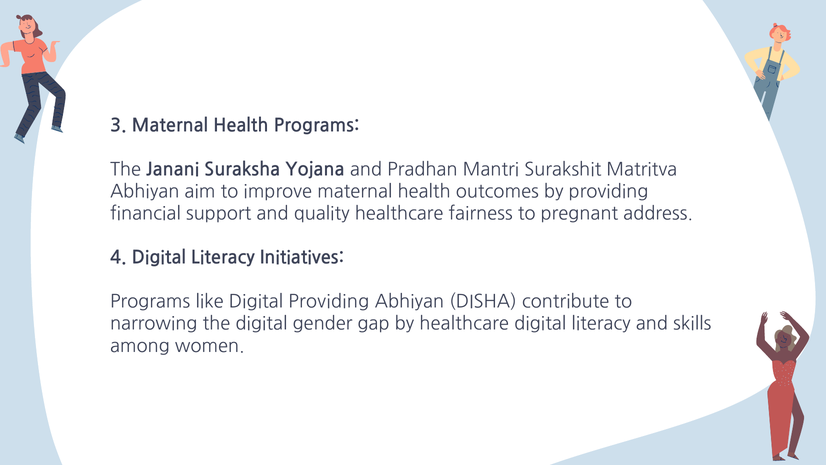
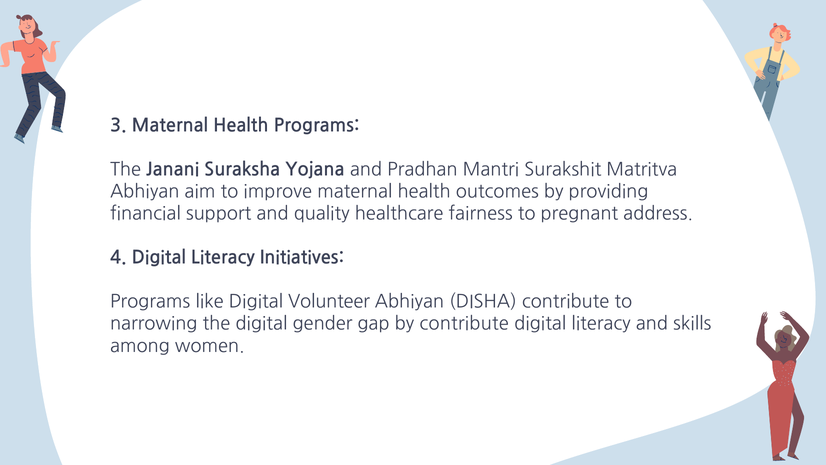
Digital Providing: Providing -> Volunteer
by healthcare: healthcare -> contribute
